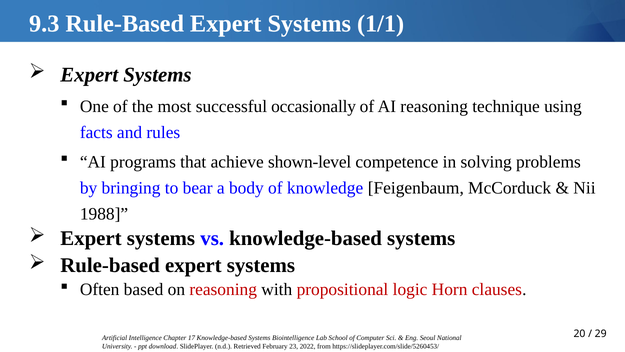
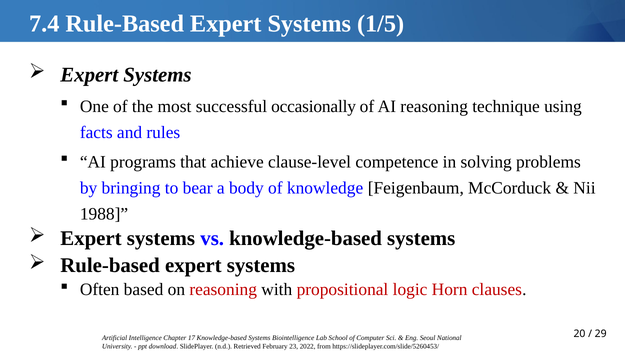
9.3: 9.3 -> 7.4
1/1: 1/1 -> 1/5
shown-level: shown-level -> clause-level
